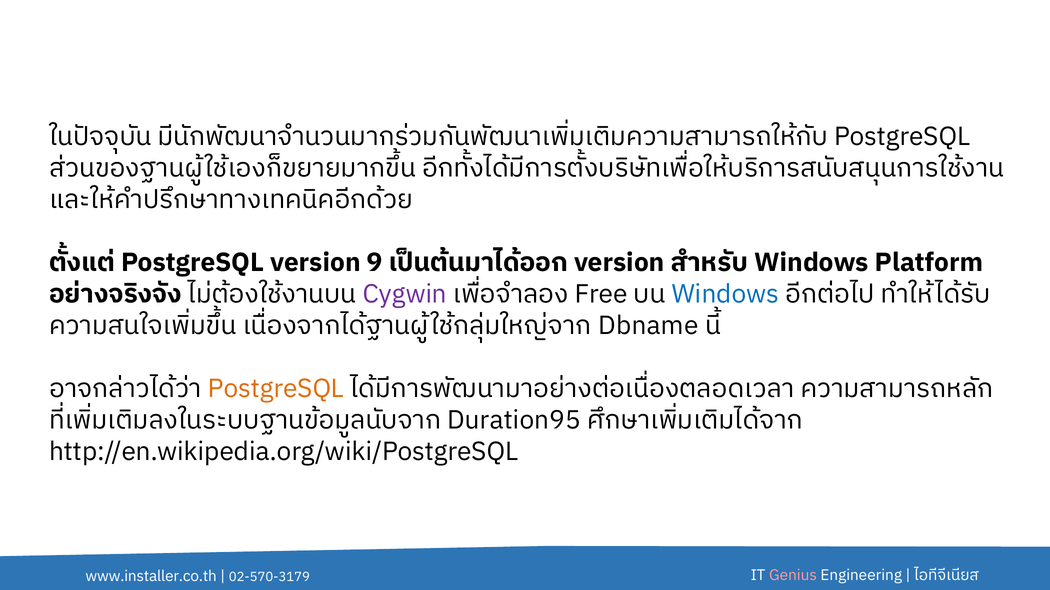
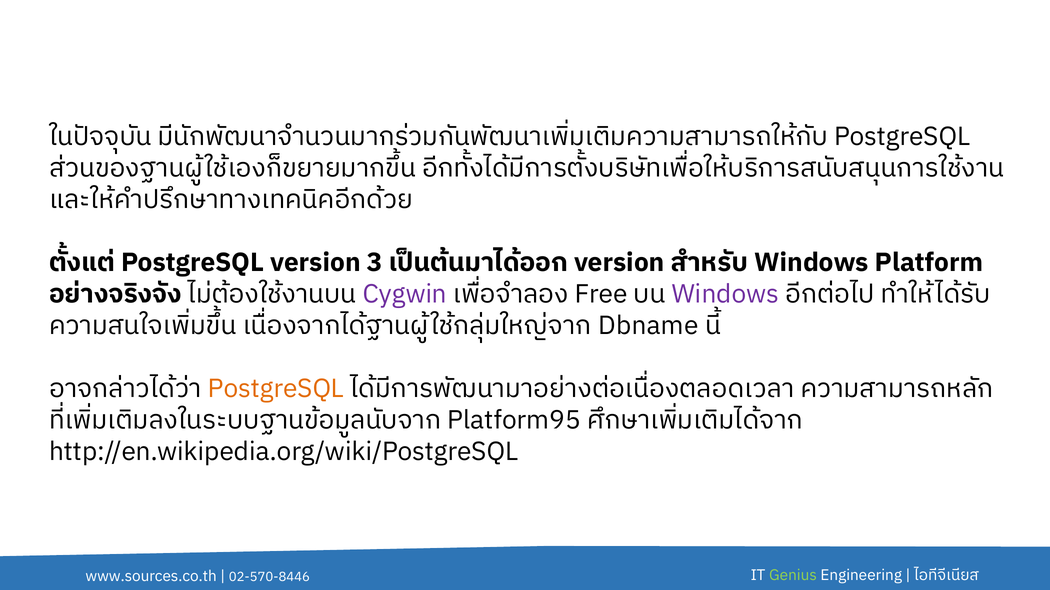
9: 9 -> 3
Windows at (725, 294) colour: blue -> purple
Duration95: Duration95 -> Platform95
Genius colour: pink -> light green
www.installer.co.th: www.installer.co.th -> www.sources.co.th
02-570-3179: 02-570-3179 -> 02-570-8446
